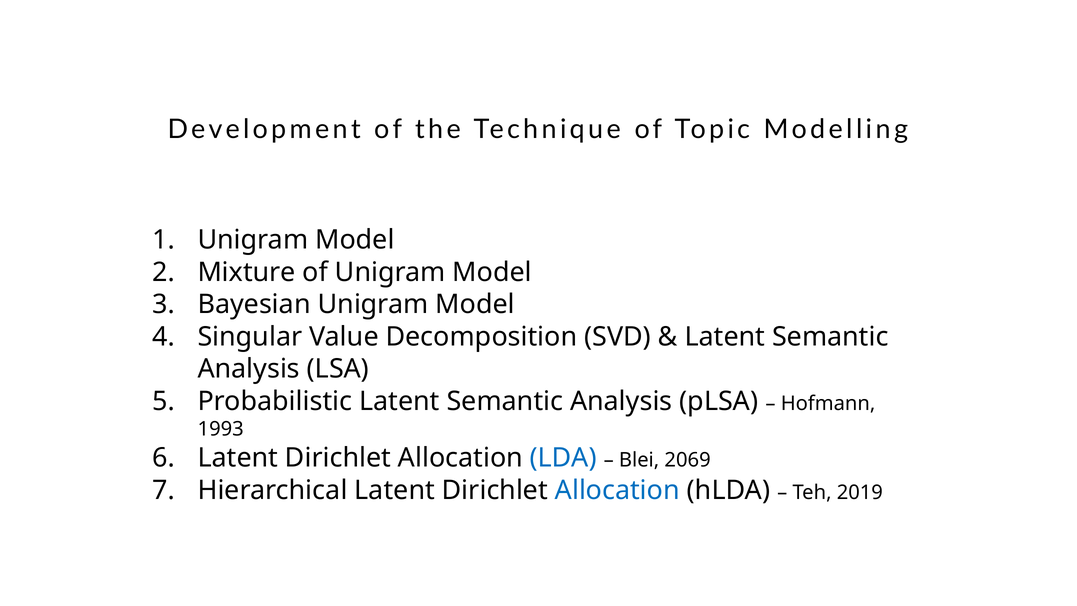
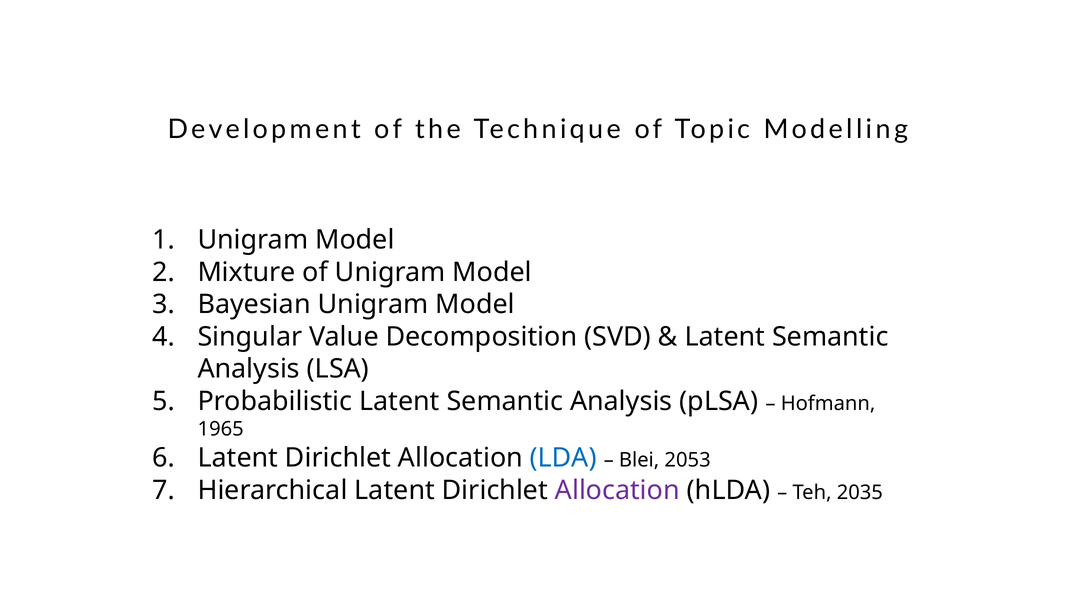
1993: 1993 -> 1965
2069: 2069 -> 2053
Allocation at (617, 490) colour: blue -> purple
2019: 2019 -> 2035
